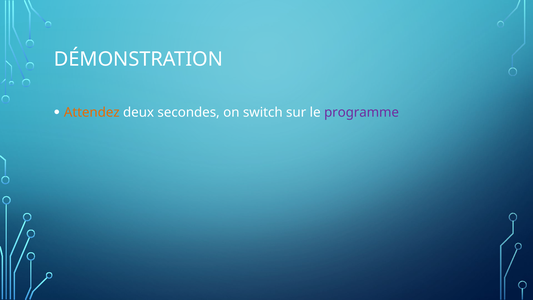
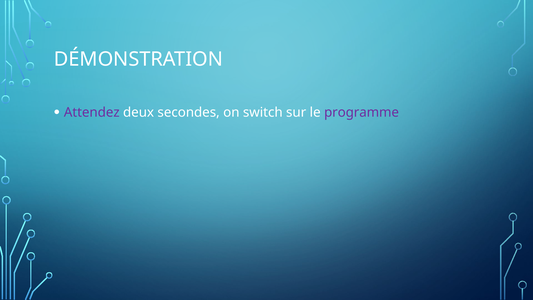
Attendez colour: orange -> purple
